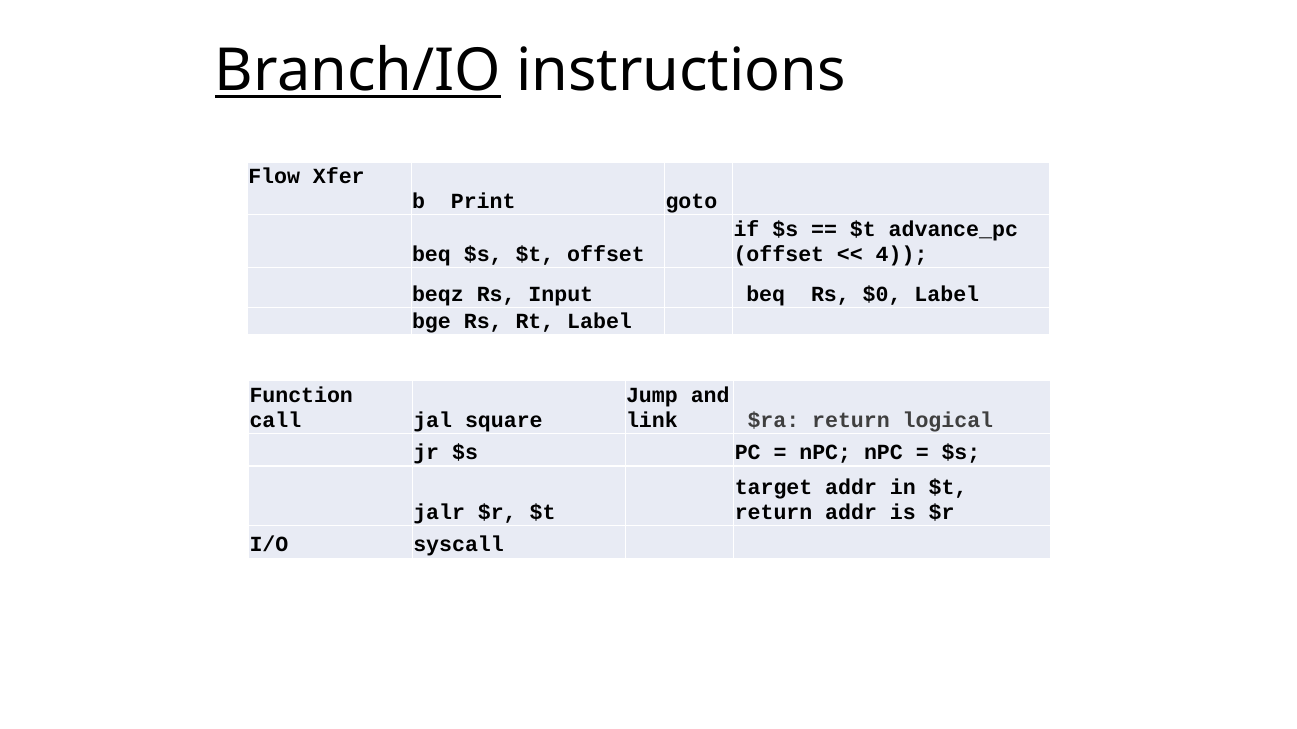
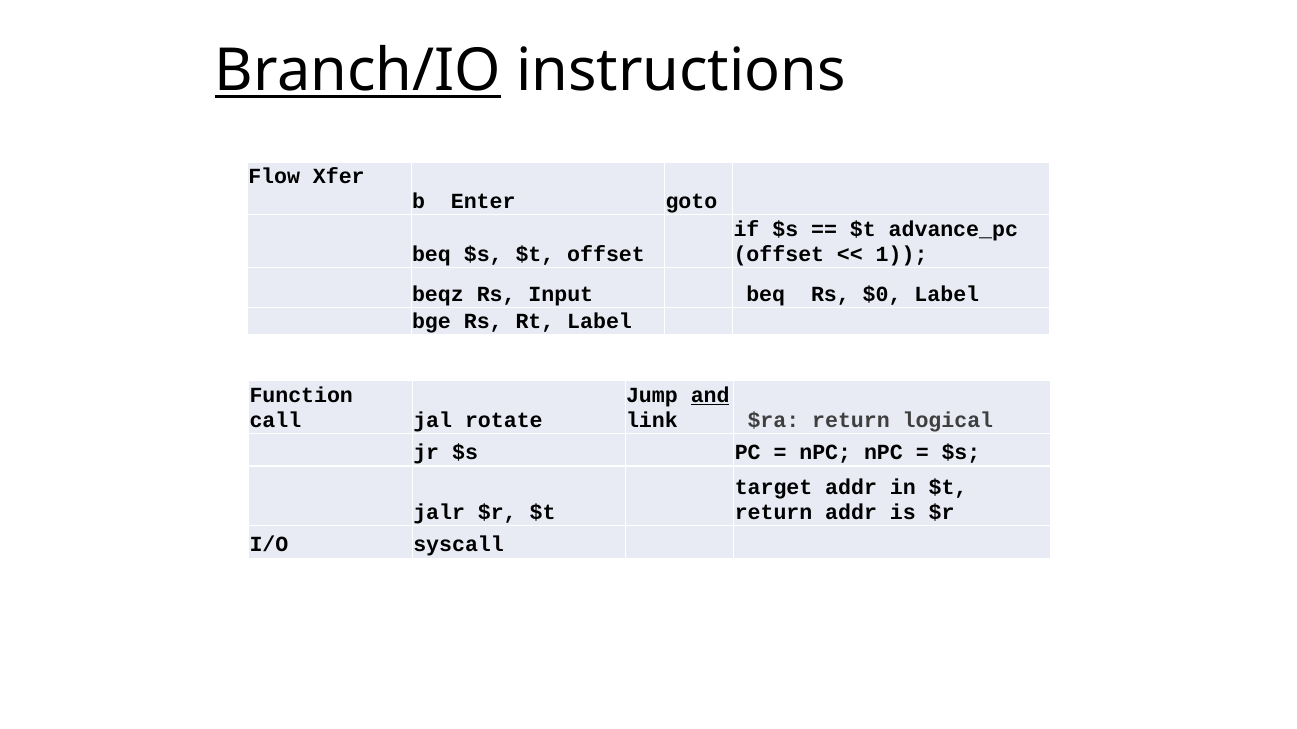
Print: Print -> Enter
4: 4 -> 1
and underline: none -> present
square: square -> rotate
